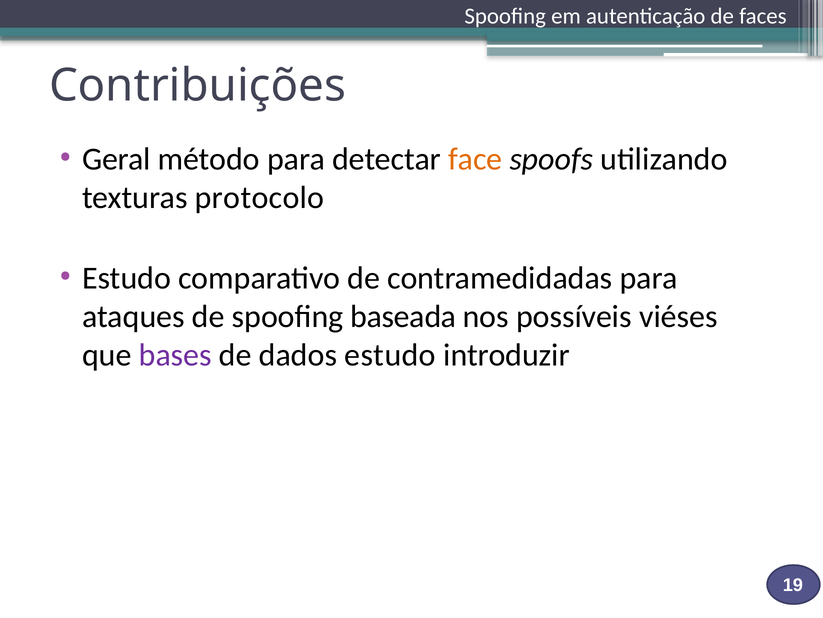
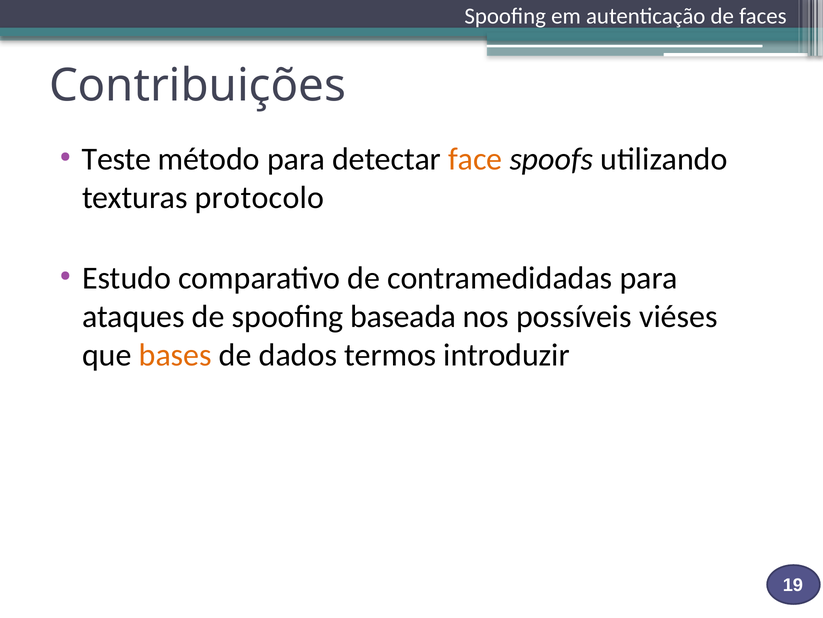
Geral: Geral -> Teste
bases colour: purple -> orange
dados estudo: estudo -> termos
